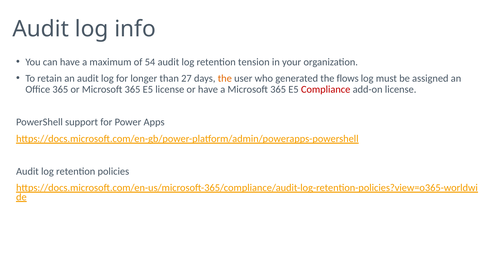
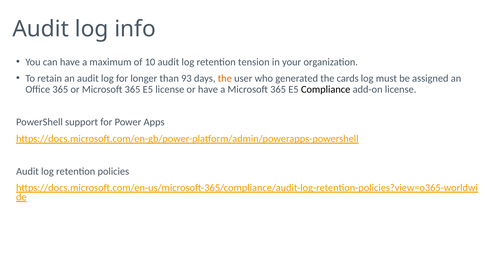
54: 54 -> 10
27: 27 -> 93
flows: flows -> cards
Compliance colour: red -> black
